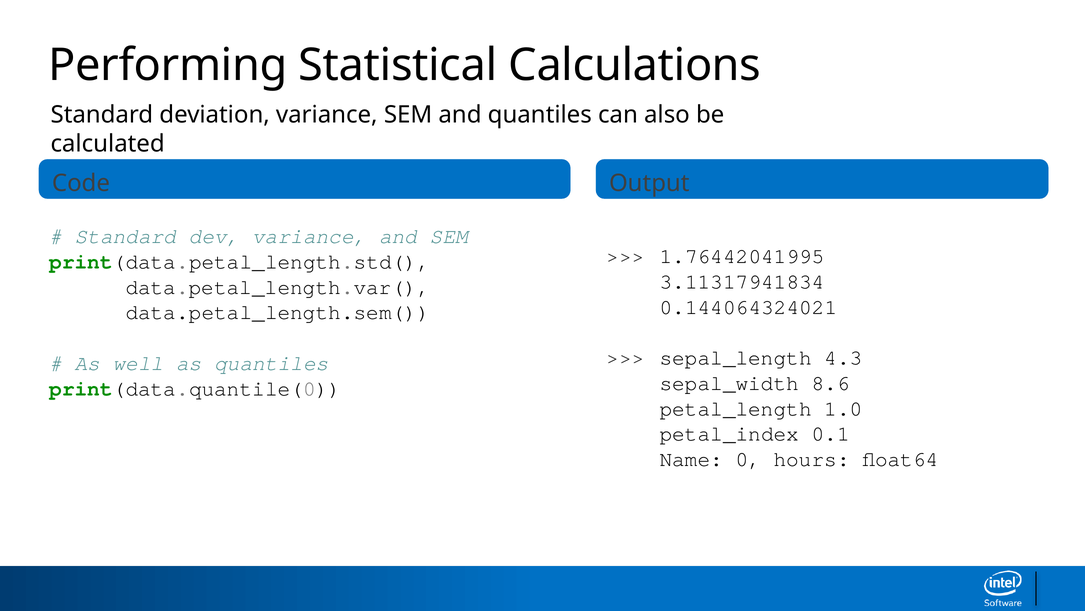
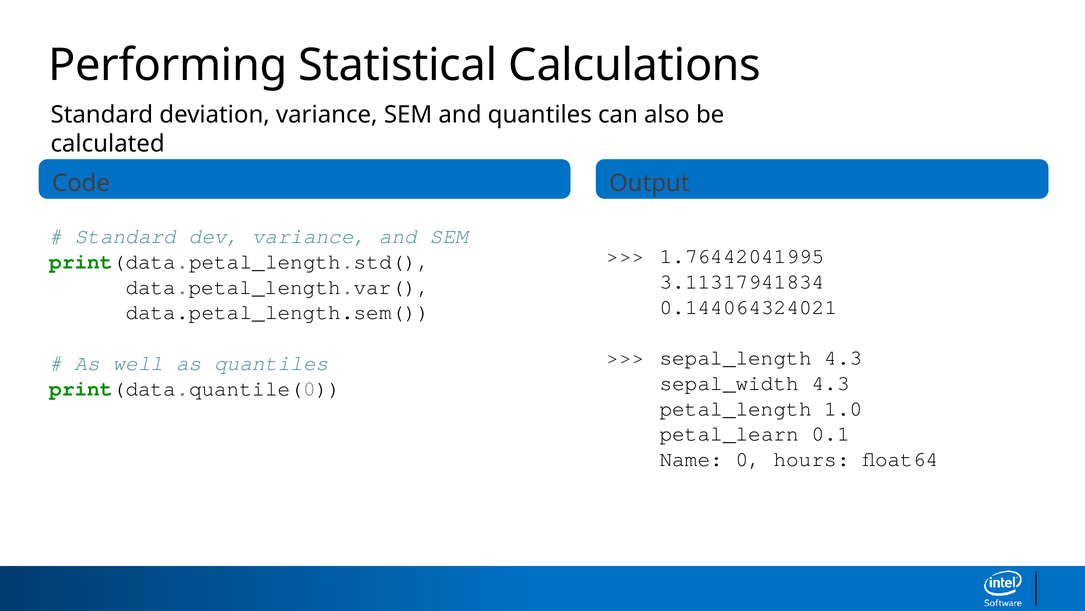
sepal_width 8.6: 8.6 -> 4.3
petal_index: petal_index -> petal_learn
